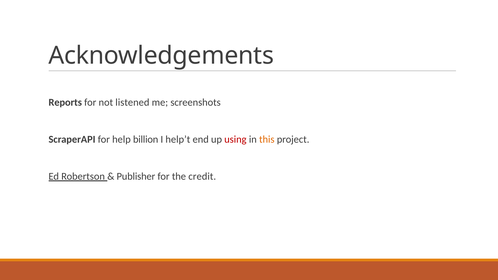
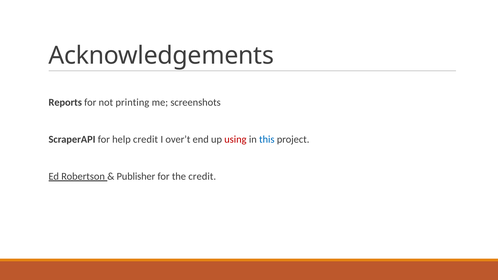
listened: listened -> printing
help billion: billion -> credit
help’t: help’t -> over’t
this colour: orange -> blue
